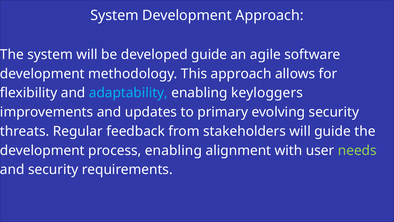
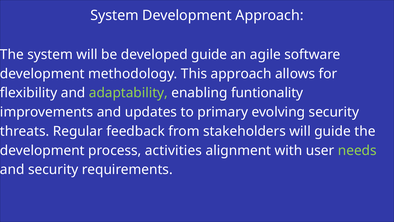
adaptability colour: light blue -> light green
keyloggers: keyloggers -> funtionality
process enabling: enabling -> activities
